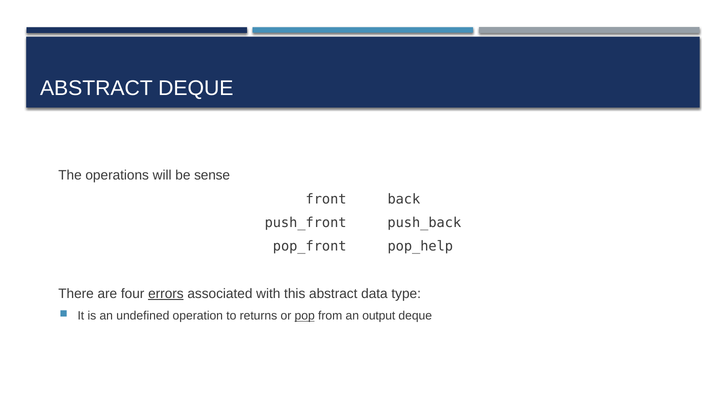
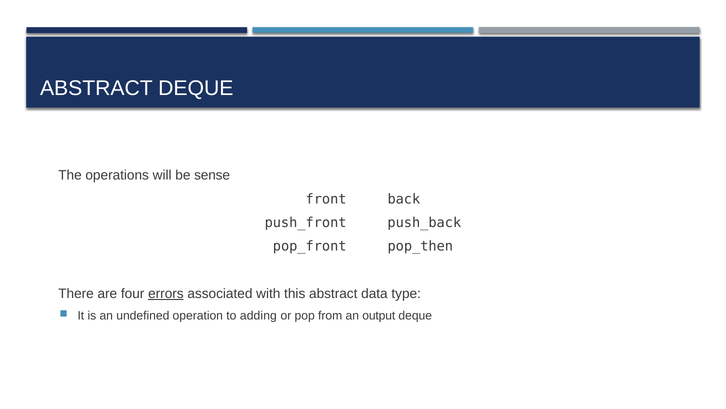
pop_help: pop_help -> pop_then
returns: returns -> adding
pop underline: present -> none
